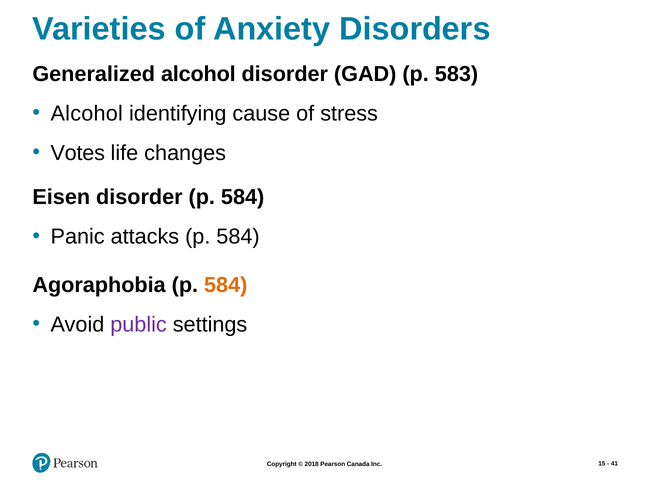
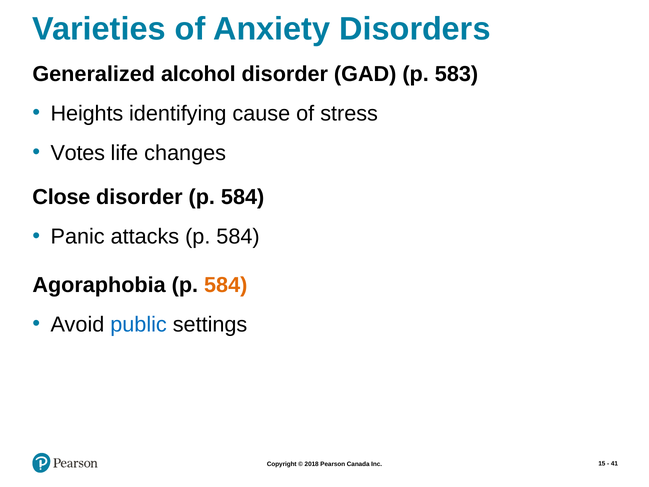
Alcohol at (87, 113): Alcohol -> Heights
Eisen: Eisen -> Close
public colour: purple -> blue
